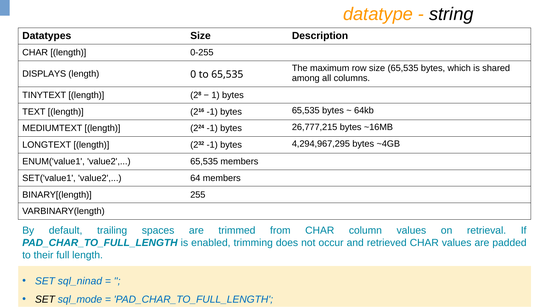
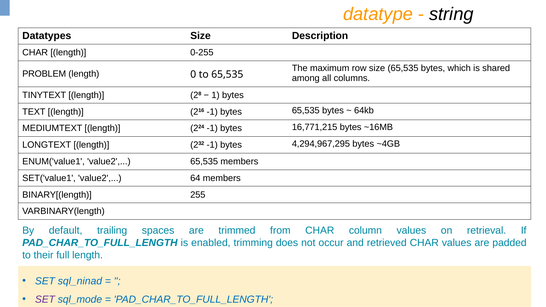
DISPLAYS: DISPLAYS -> PROBLEM
26,777,215: 26,777,215 -> 16,771,215
SET at (45, 300) colour: black -> purple
